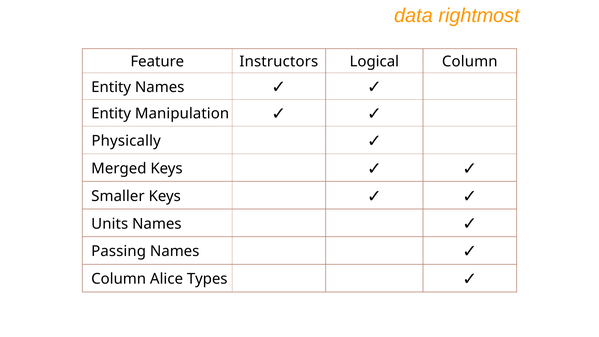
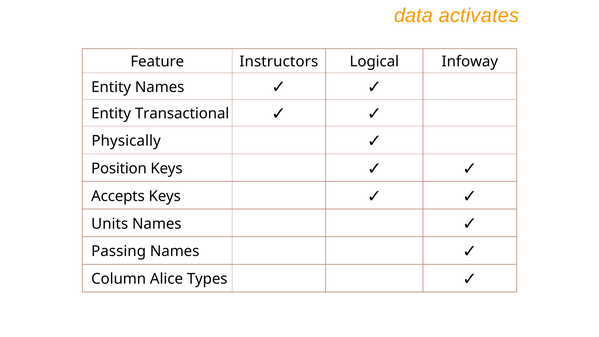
rightmost: rightmost -> activates
Logical Column: Column -> Infoway
Manipulation: Manipulation -> Transactional
Merged: Merged -> Position
Smaller: Smaller -> Accepts
